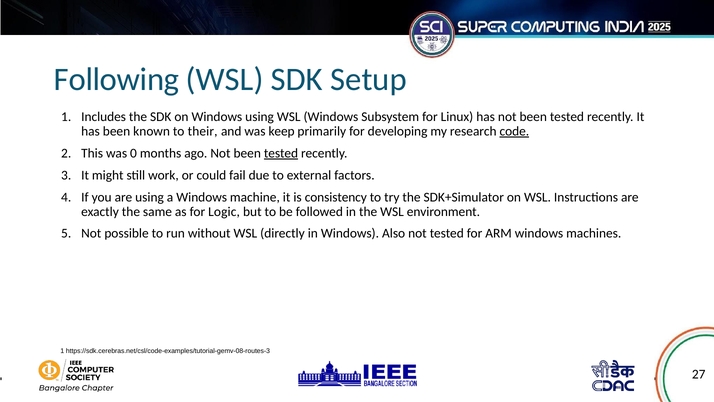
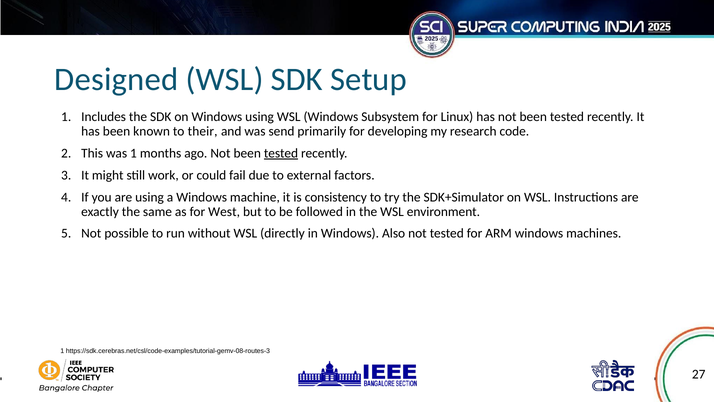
Following: Following -> Designed
keep: keep -> send
code underline: present -> none
was 0: 0 -> 1
Logic: Logic -> West
